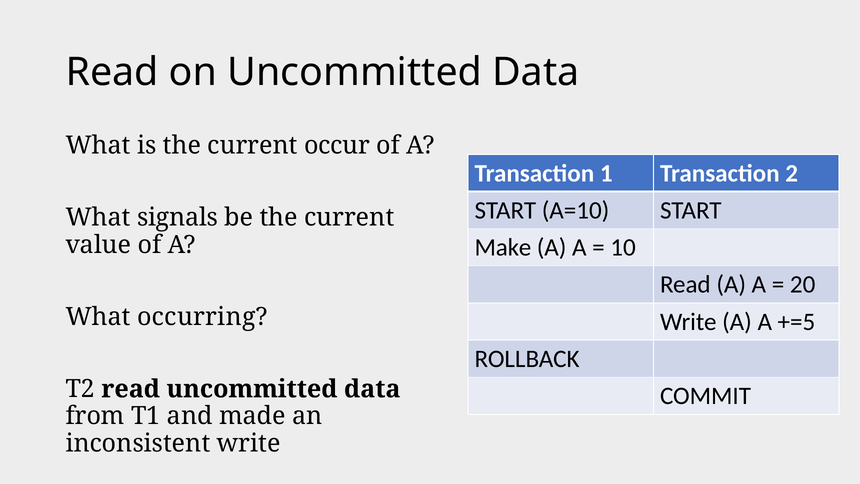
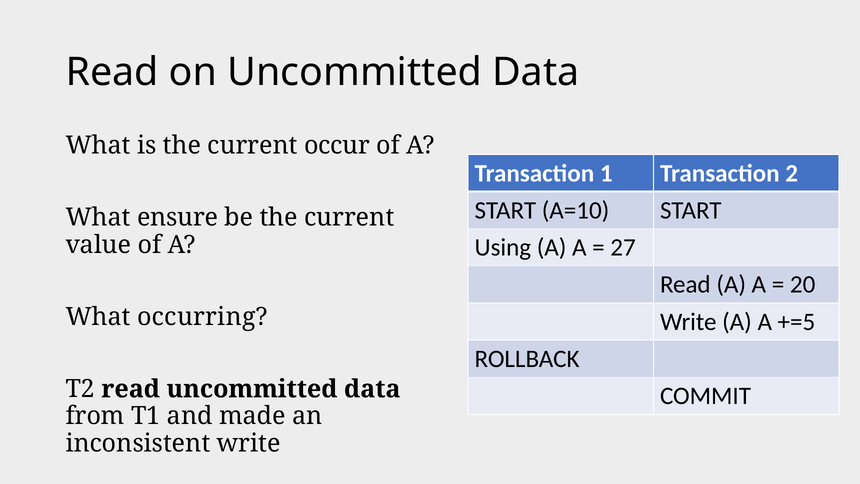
signals: signals -> ensure
Make: Make -> Using
10: 10 -> 27
